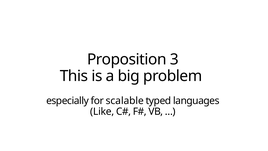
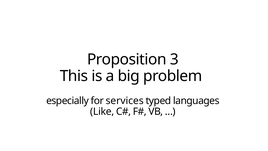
scalable: scalable -> services
